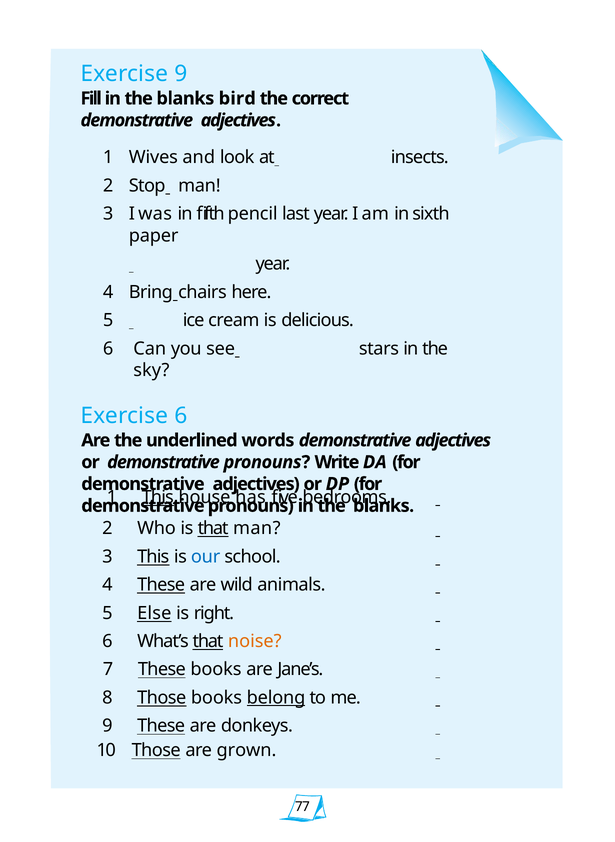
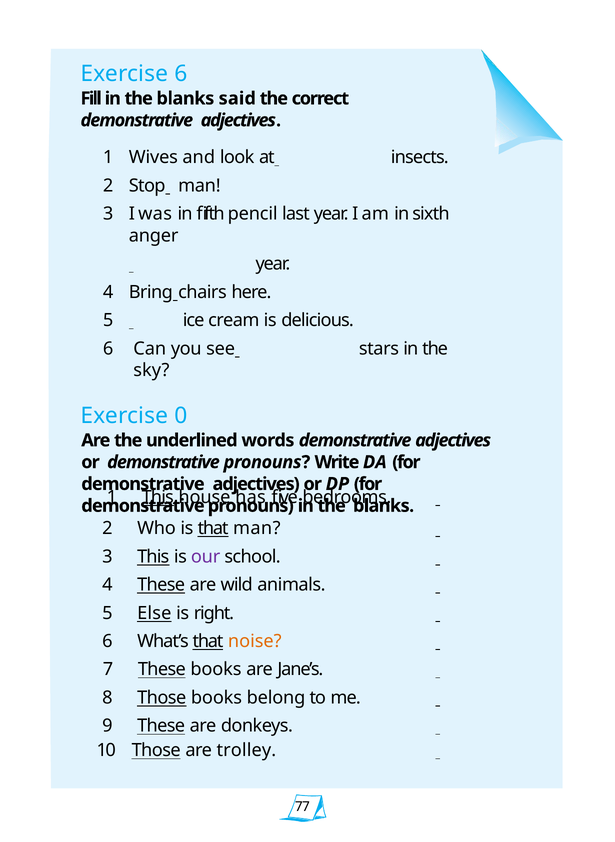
Exercise 9: 9 -> 6
bird: bird -> said
paper: paper -> anger
Exercise 6: 6 -> 0
our colour: blue -> purple
belong underline: present -> none
grown: grown -> trolley
